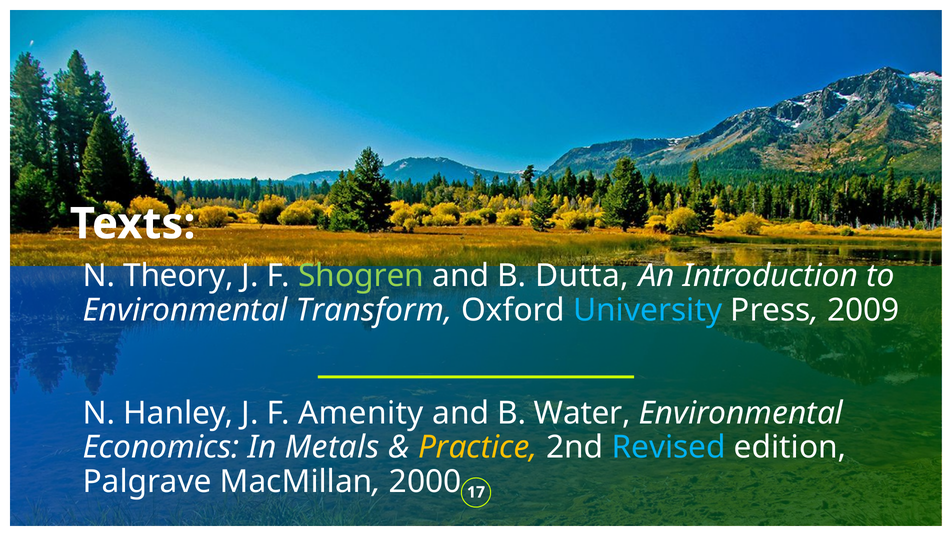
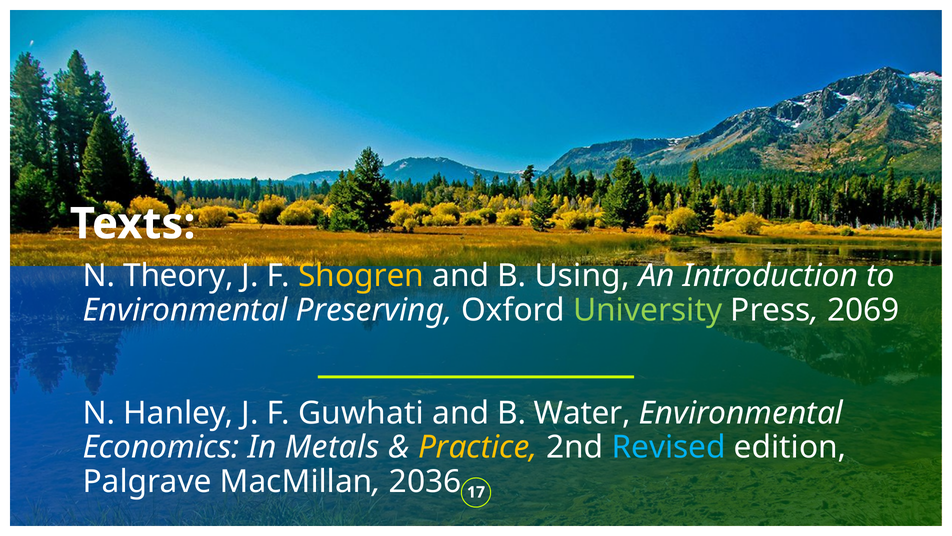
Shogren colour: light green -> yellow
Dutta: Dutta -> Using
Transform: Transform -> Preserving
University colour: light blue -> light green
2009: 2009 -> 2069
Amenity: Amenity -> Guwhati
2000: 2000 -> 2036
